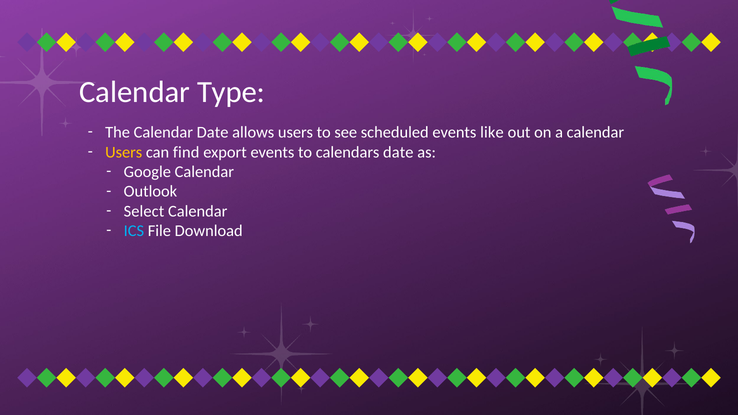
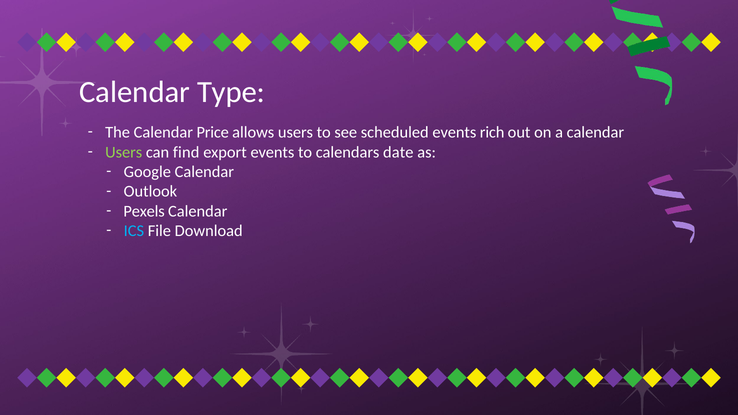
Calendar Date: Date -> Price
like: like -> rich
Users at (124, 152) colour: yellow -> light green
Select: Select -> Pexels
